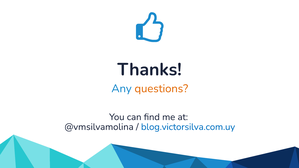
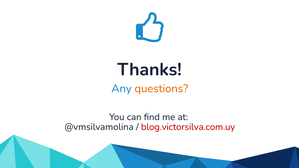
blog.victorsilva.com.uy colour: blue -> red
